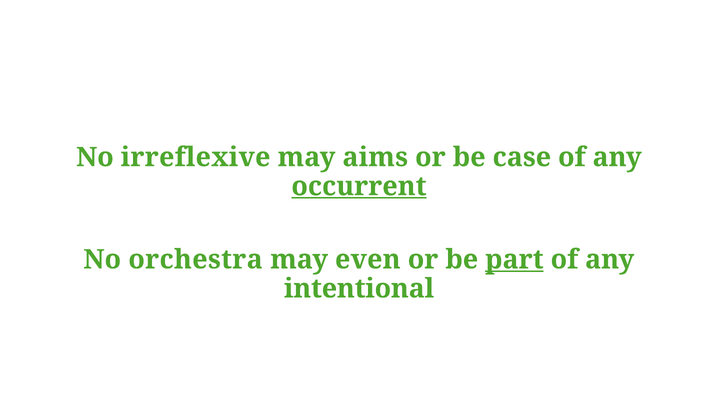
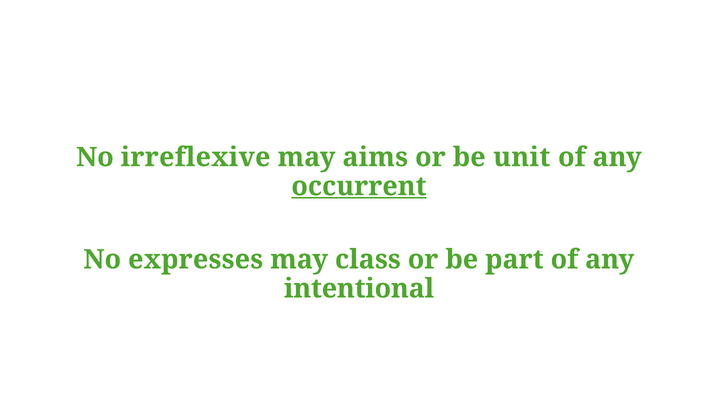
case: case -> unit
orchestra: orchestra -> expresses
even: even -> class
part underline: present -> none
